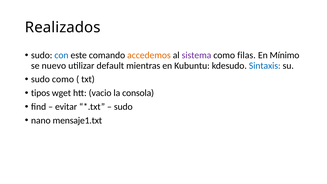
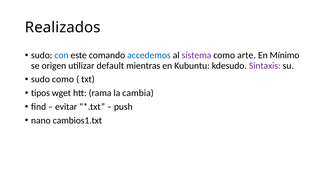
accedemos colour: orange -> blue
filas: filas -> arte
nuevo: nuevo -> origen
Sintaxis colour: blue -> purple
vacio: vacio -> rama
consola: consola -> cambia
sudo at (123, 107): sudo -> push
mensaje1.txt: mensaje1.txt -> cambios1.txt
